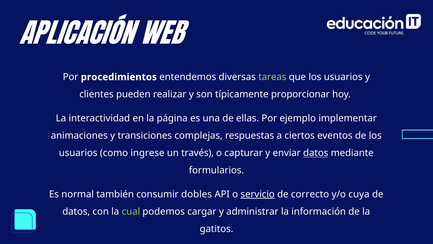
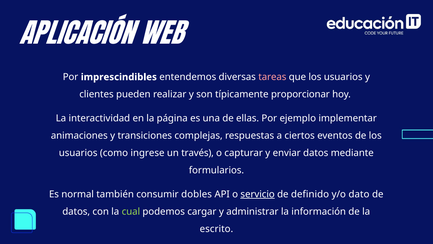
procedimientos: procedimientos -> imprescindibles
tareas colour: light green -> pink
datos at (316, 153) underline: present -> none
correcto: correcto -> definido
cuya: cuya -> dato
gatitos: gatitos -> escrito
